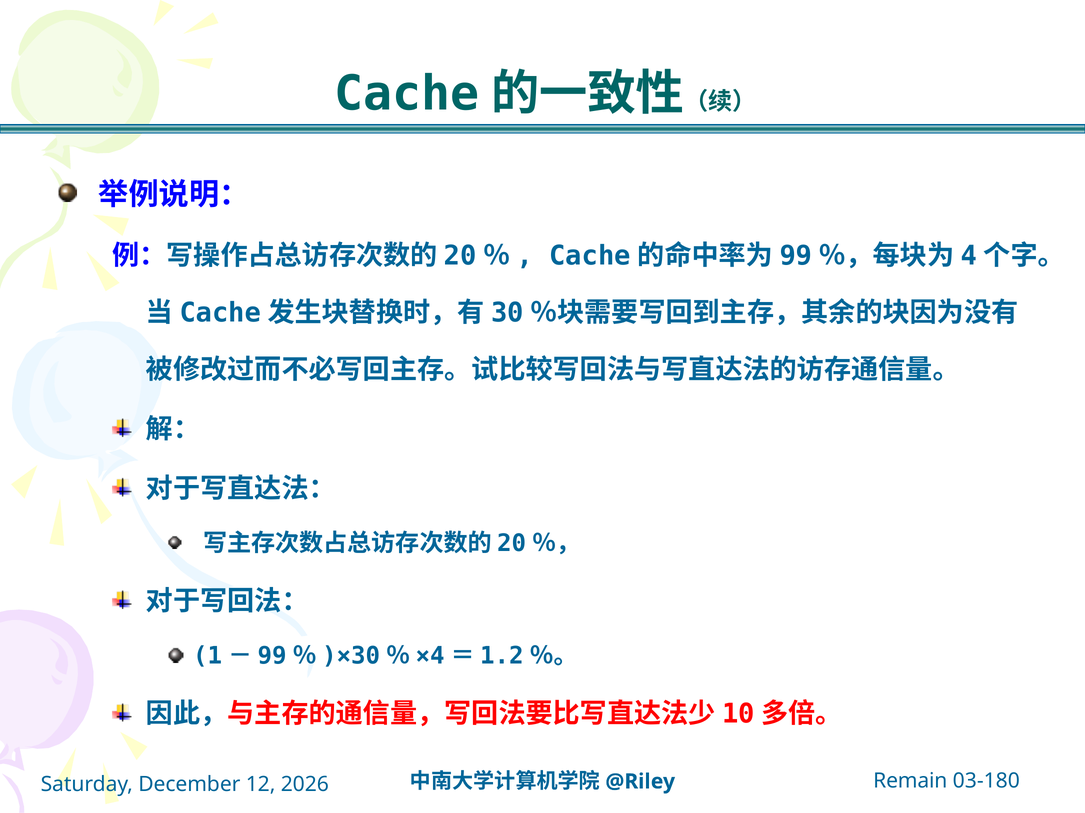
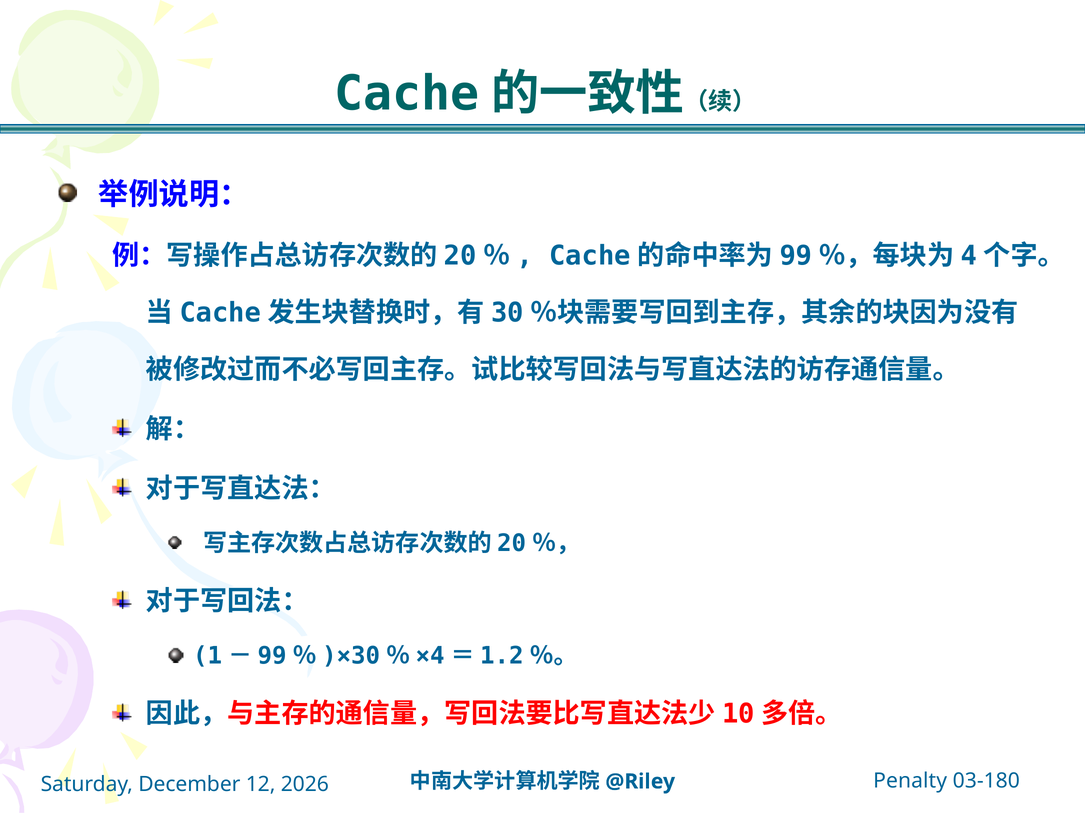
Remain: Remain -> Penalty
